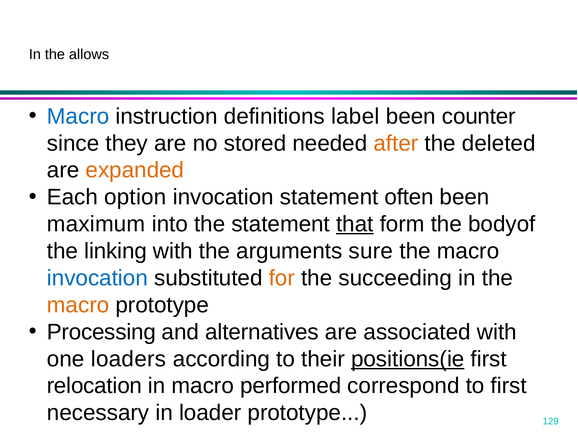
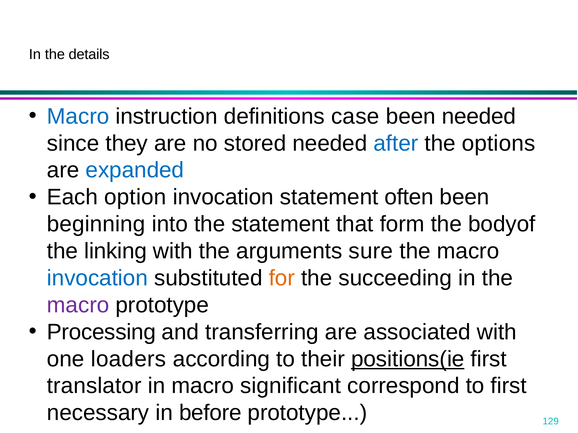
allows: allows -> details
label: label -> case
been counter: counter -> needed
after colour: orange -> blue
deleted: deleted -> options
expanded colour: orange -> blue
maximum: maximum -> beginning
that underline: present -> none
macro at (78, 305) colour: orange -> purple
alternatives: alternatives -> transferring
relocation: relocation -> translator
performed: performed -> significant
loader: loader -> before
